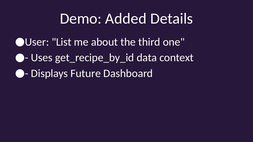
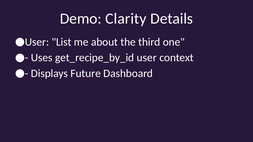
Added: Added -> Clarity
get_recipe_by_id data: data -> user
